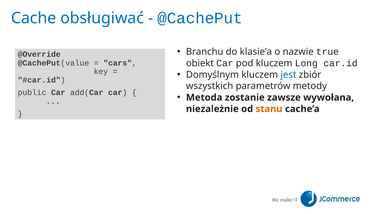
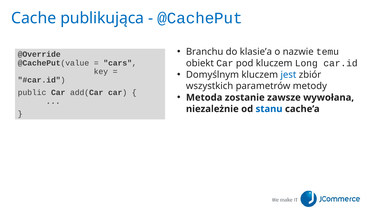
obsługiwać: obsługiwać -> publikująca
true: true -> temu
stanu colour: orange -> blue
